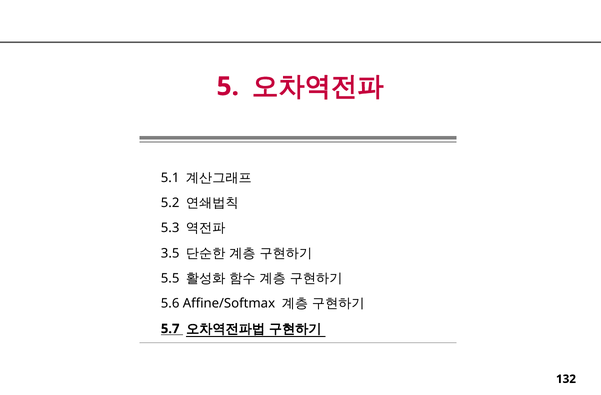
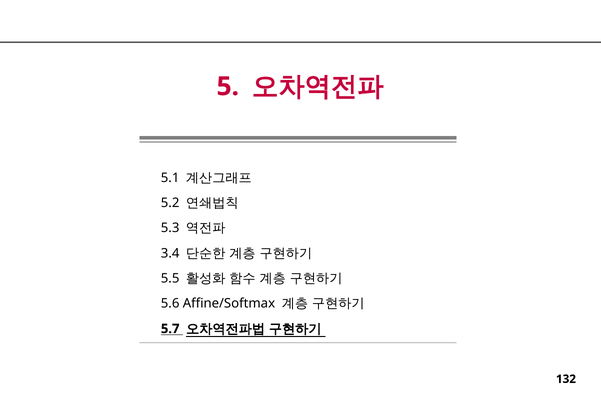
3.5: 3.5 -> 3.4
